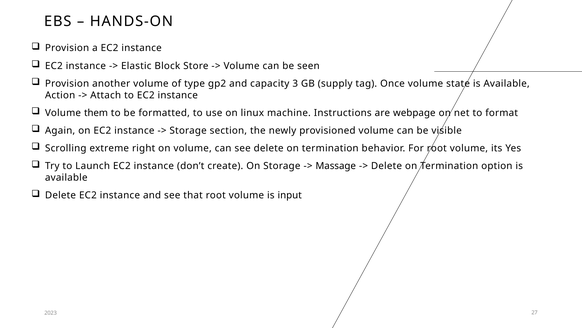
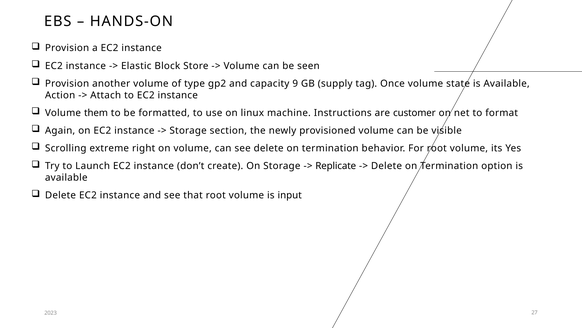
3: 3 -> 9
webpage: webpage -> customer
Massage: Massage -> Replicate
